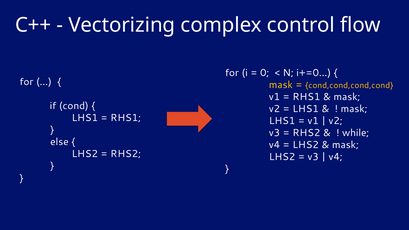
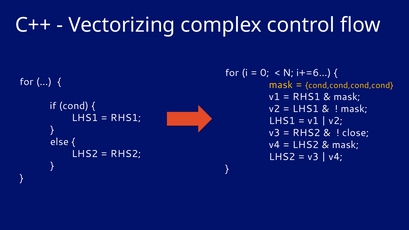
i+=0…: i+=0… -> i+=6…
while: while -> close
